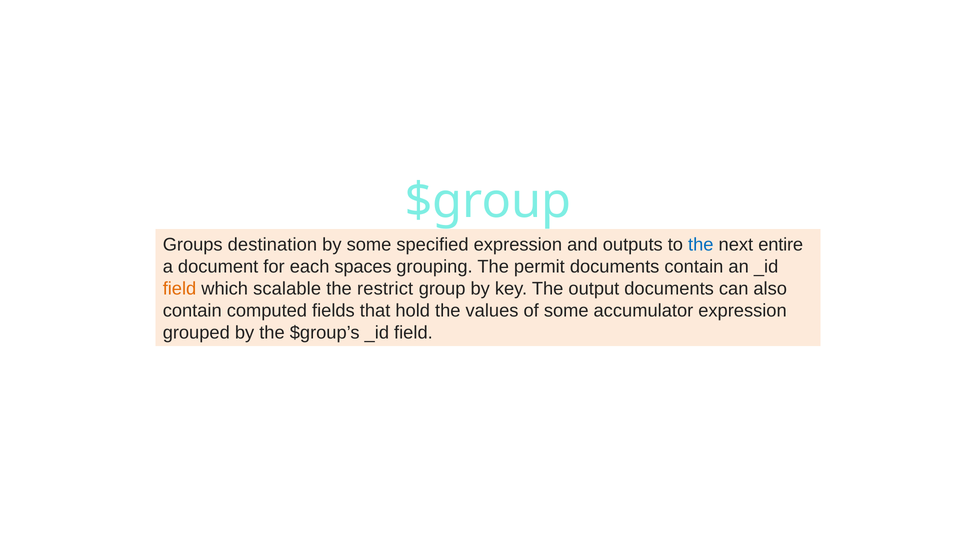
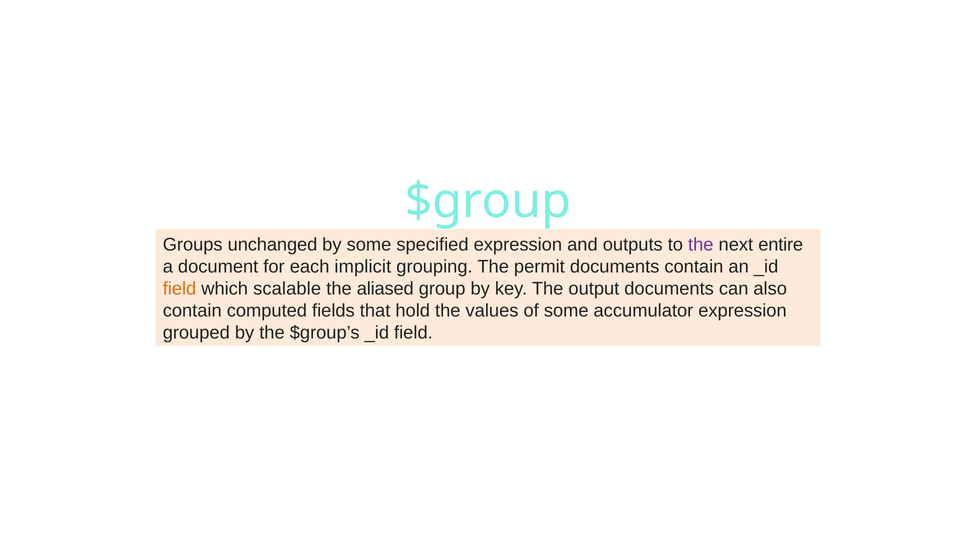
destination: destination -> unchanged
the at (701, 245) colour: blue -> purple
spaces: spaces -> implicit
restrict: restrict -> aliased
